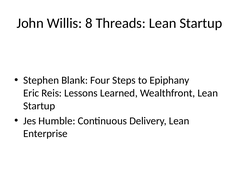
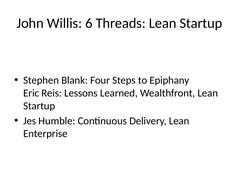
8: 8 -> 6
